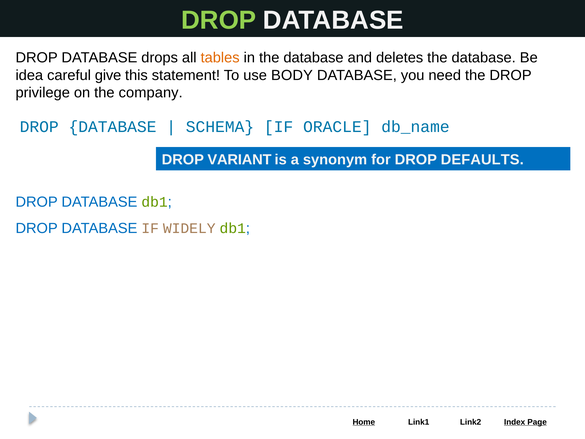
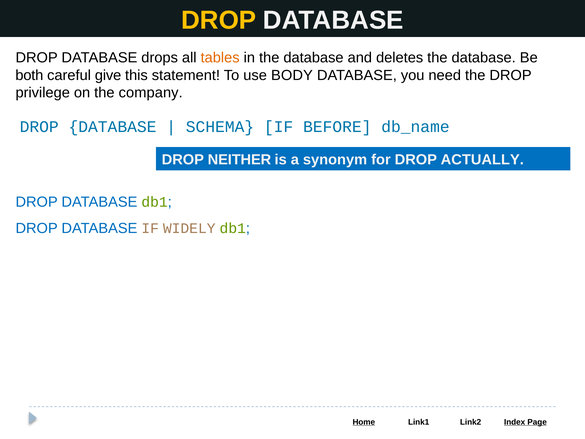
DROP at (219, 20) colour: light green -> yellow
idea: idea -> both
ORACLE: ORACLE -> BEFORE
VARIANT: VARIANT -> NEITHER
DEFAULTS: DEFAULTS -> ACTUALLY
